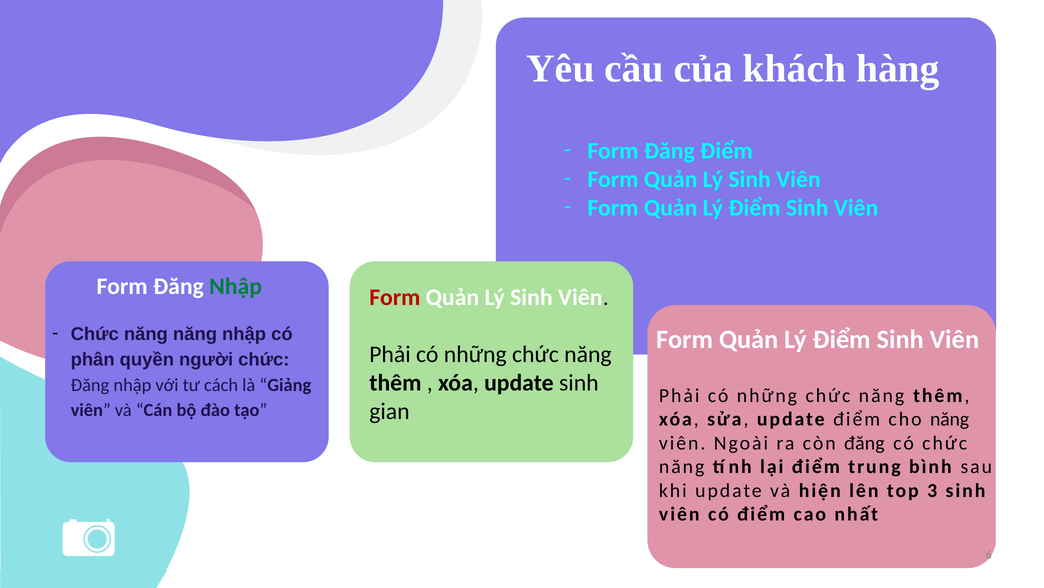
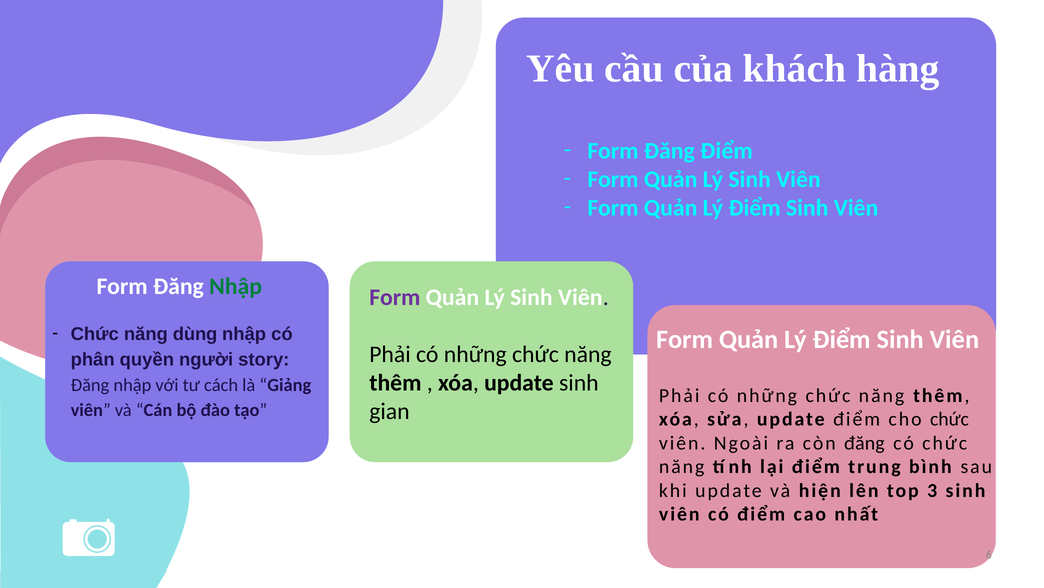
Form at (395, 297) colour: red -> purple
năng năng: năng -> dùng
người chức: chức -> story
cho năng: năng -> chức
